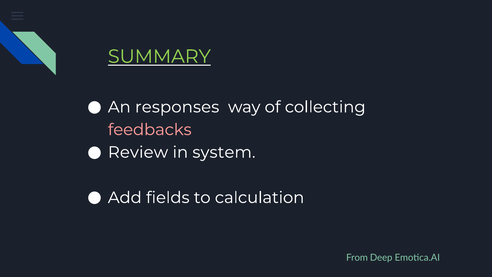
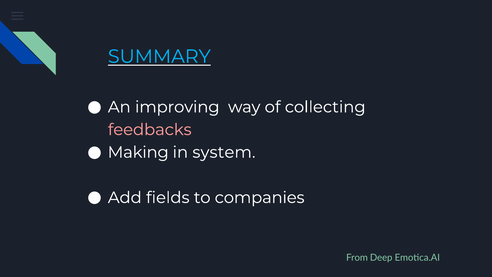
SUMMARY colour: light green -> light blue
responses: responses -> improving
Review: Review -> Making
calculation: calculation -> companies
